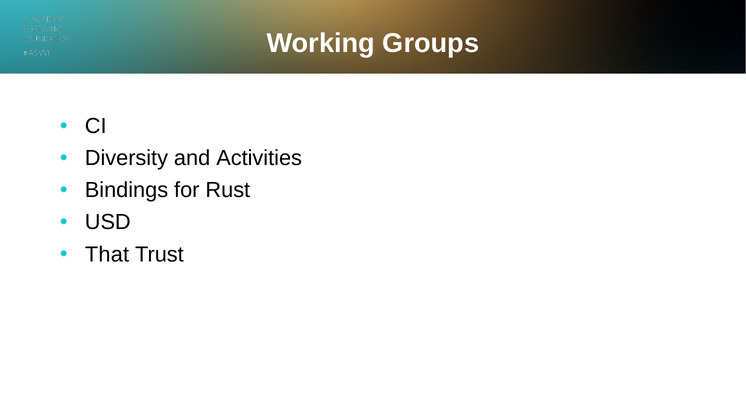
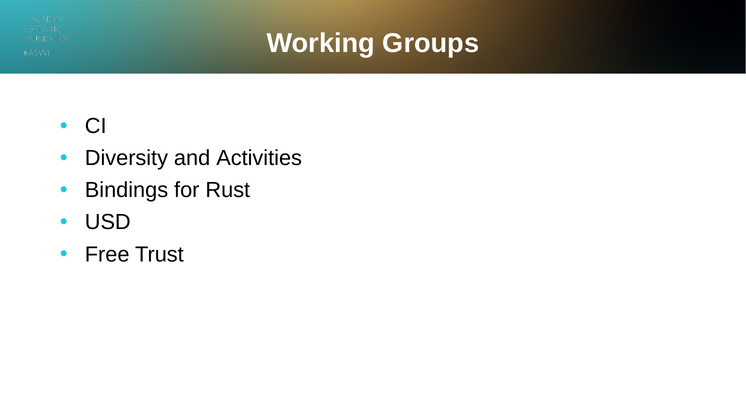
That: That -> Free
